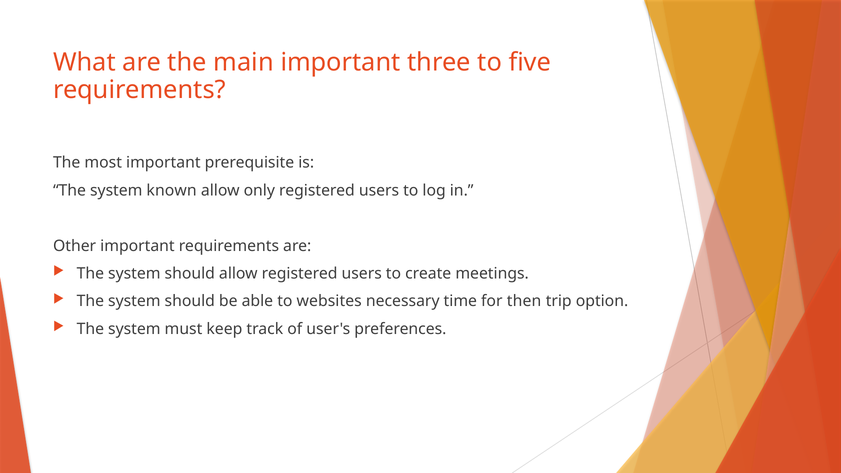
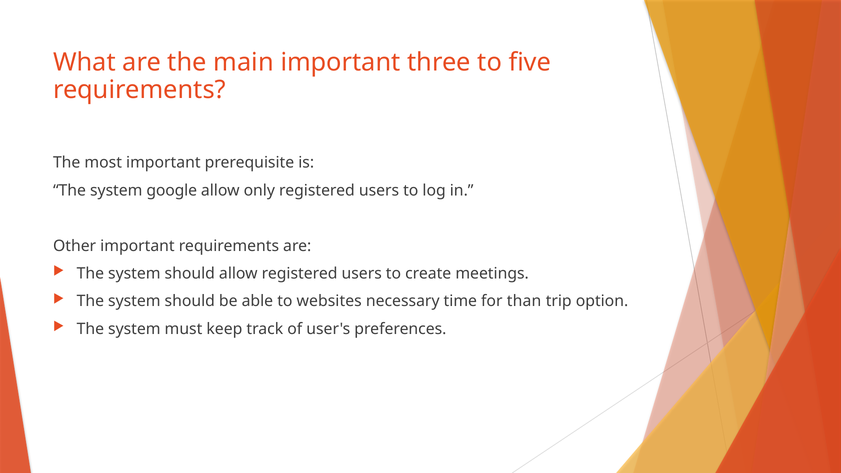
known: known -> google
then: then -> than
